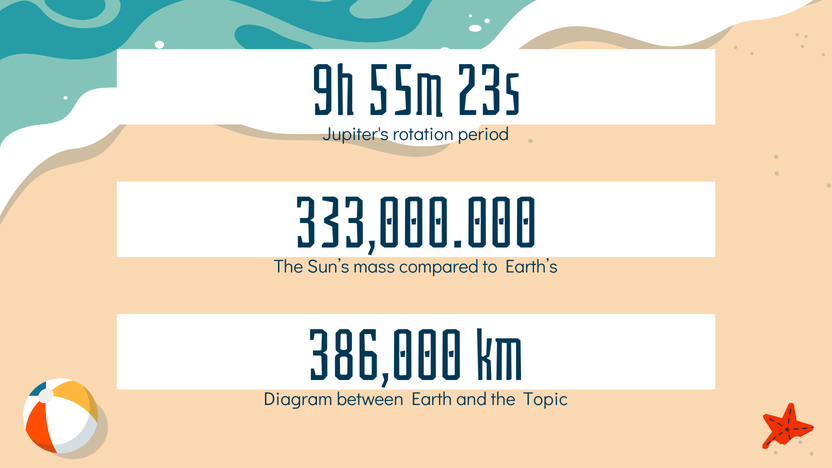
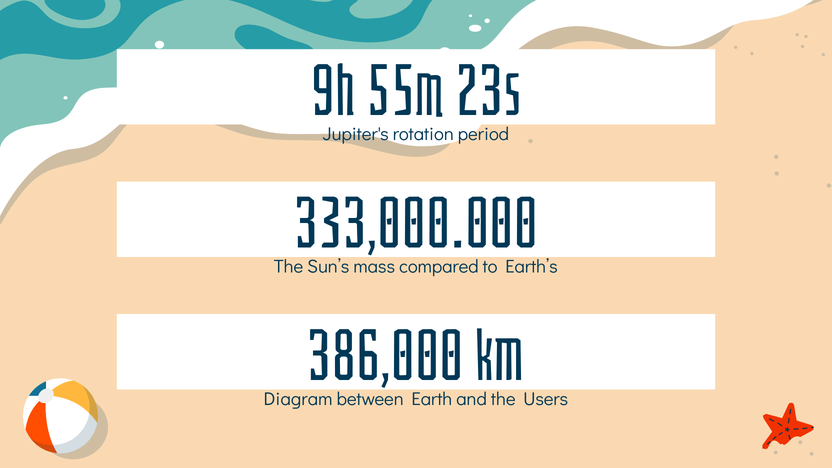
Topic: Topic -> Users
